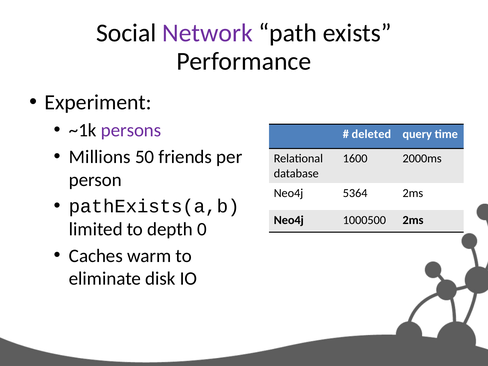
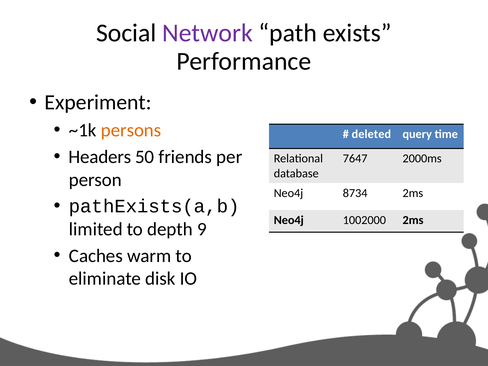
persons colour: purple -> orange
Millions: Millions -> Headers
1600: 1600 -> 7647
5364: 5364 -> 8734
1000500: 1000500 -> 1002000
0: 0 -> 9
